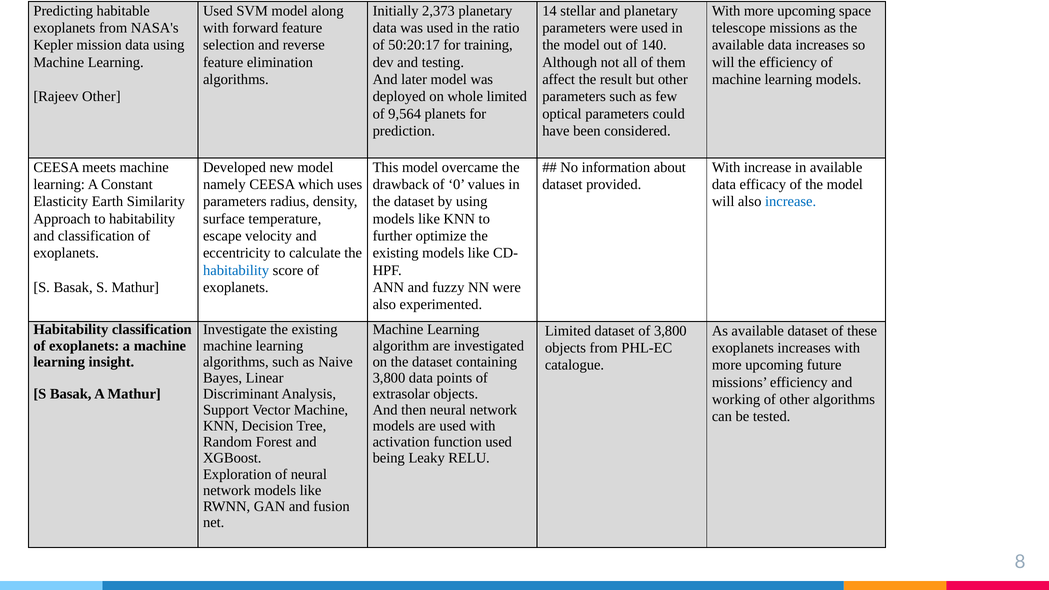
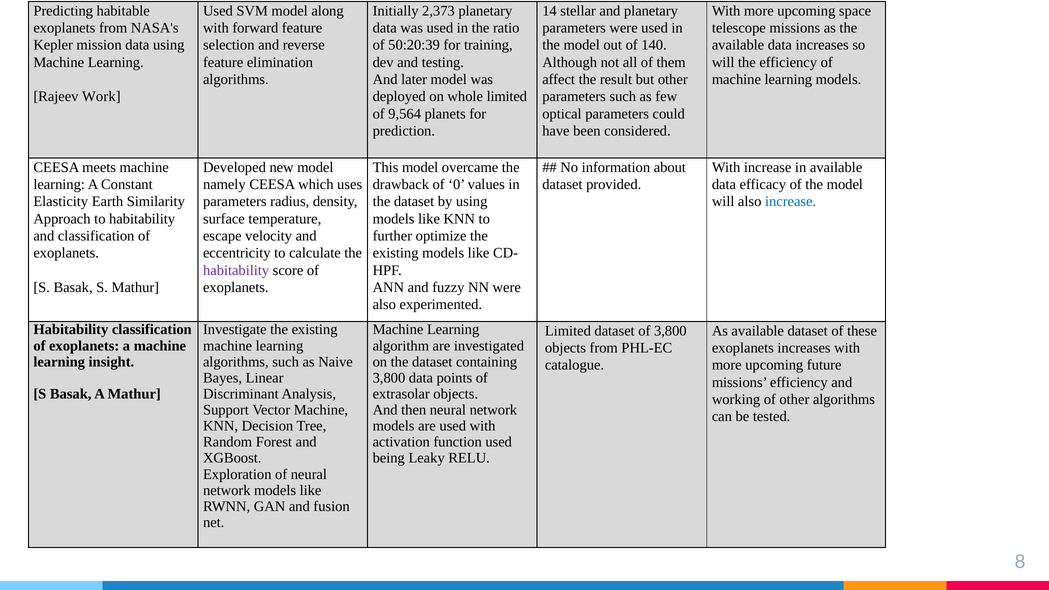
50:20:17: 50:20:17 -> 50:20:39
Rajeev Other: Other -> Work
habitability at (236, 270) colour: blue -> purple
